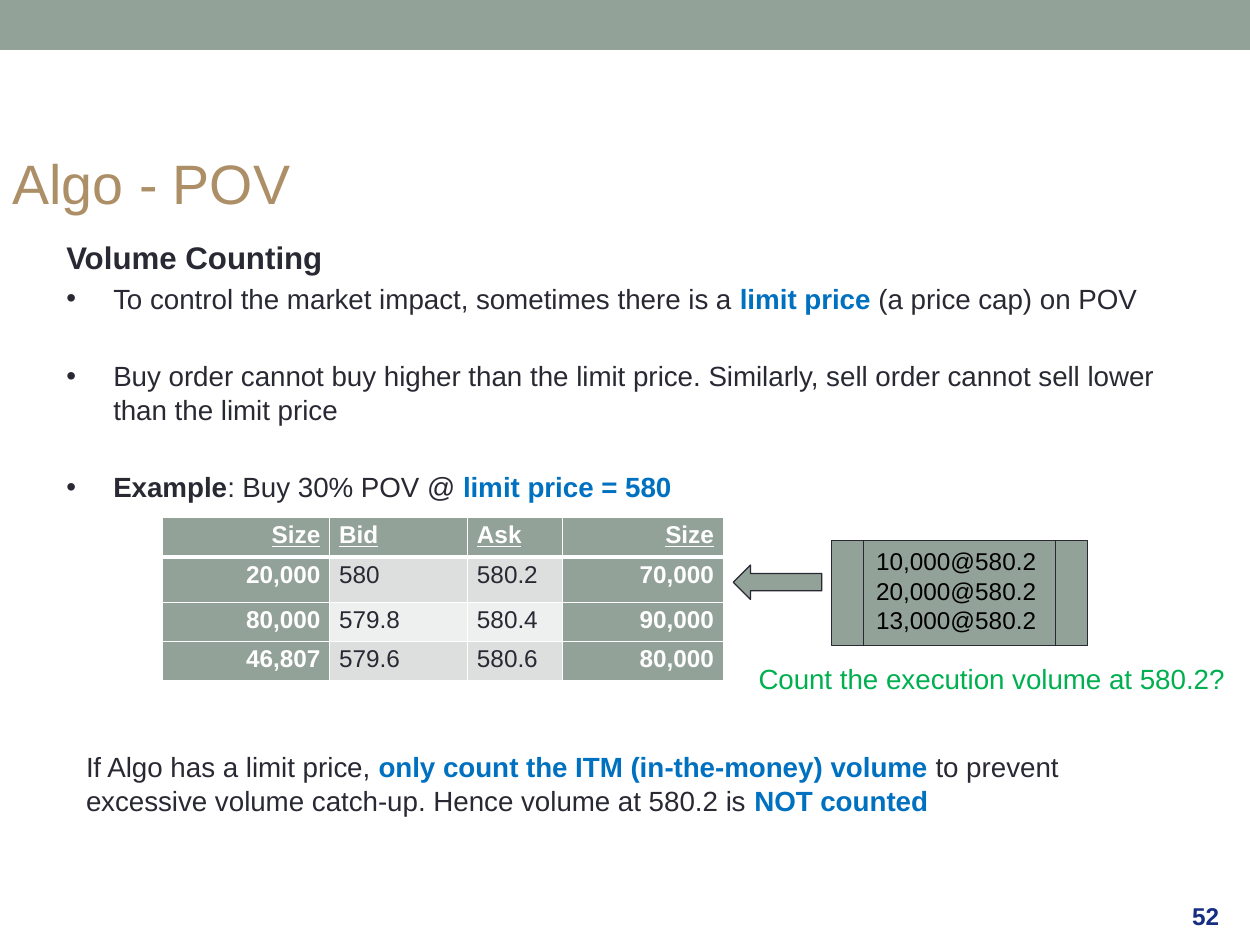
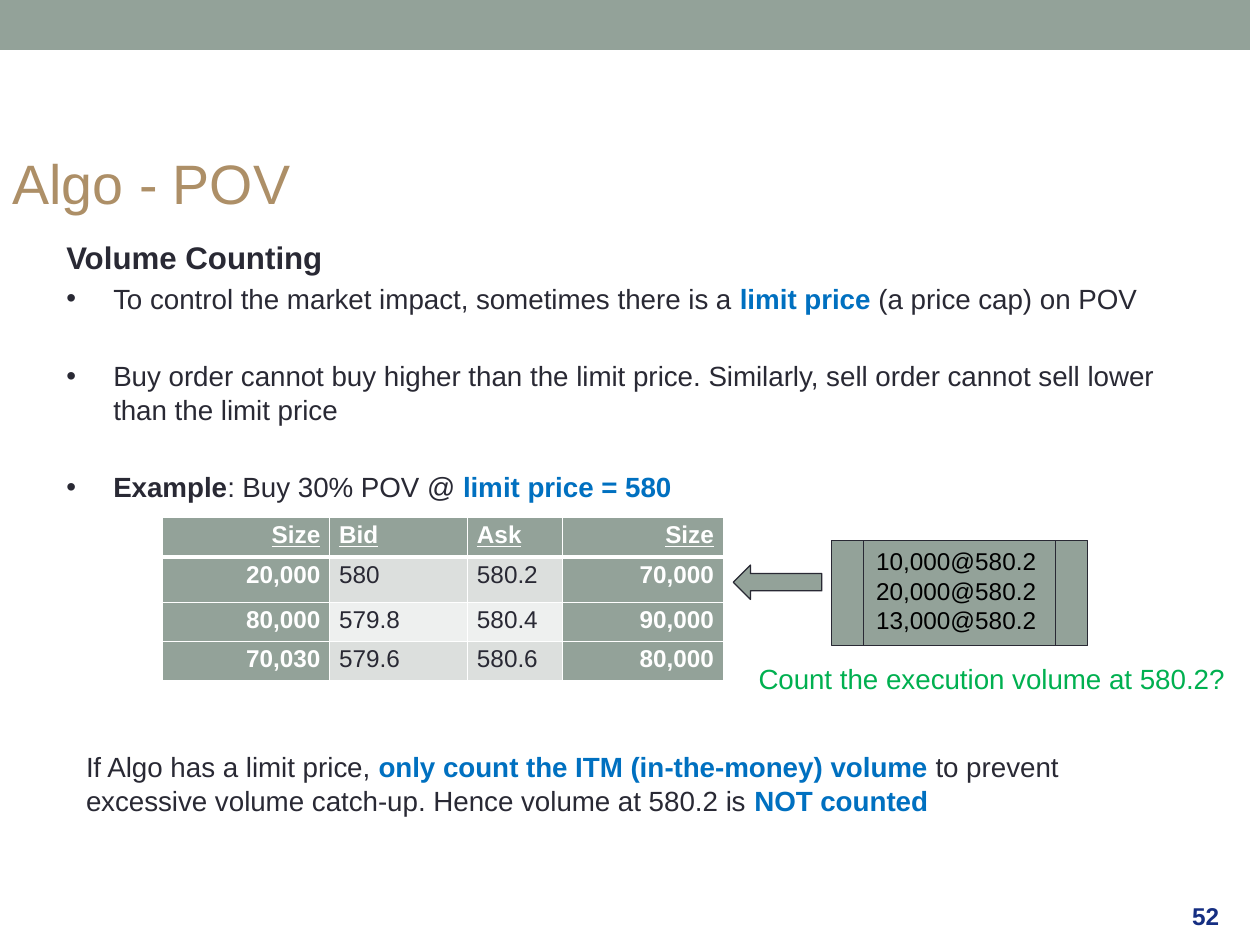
46,807: 46,807 -> 70,030
